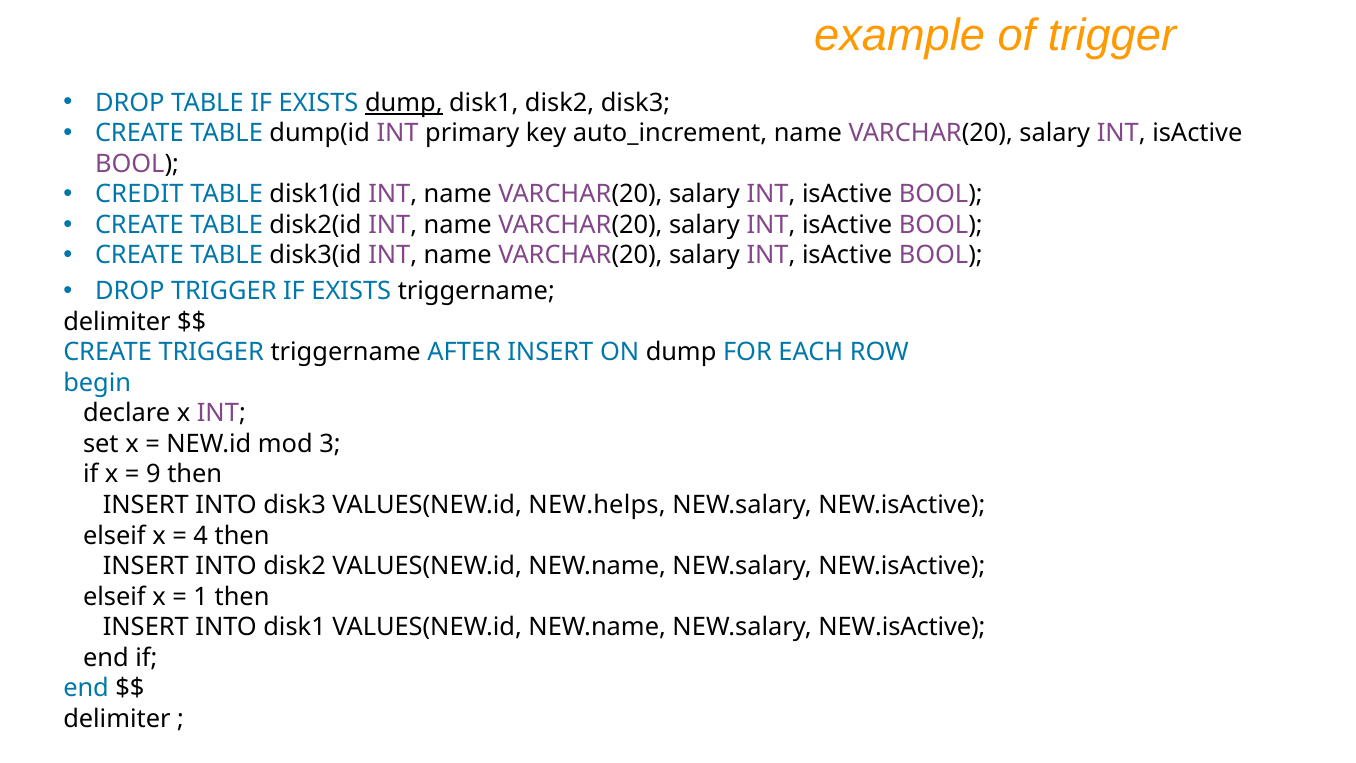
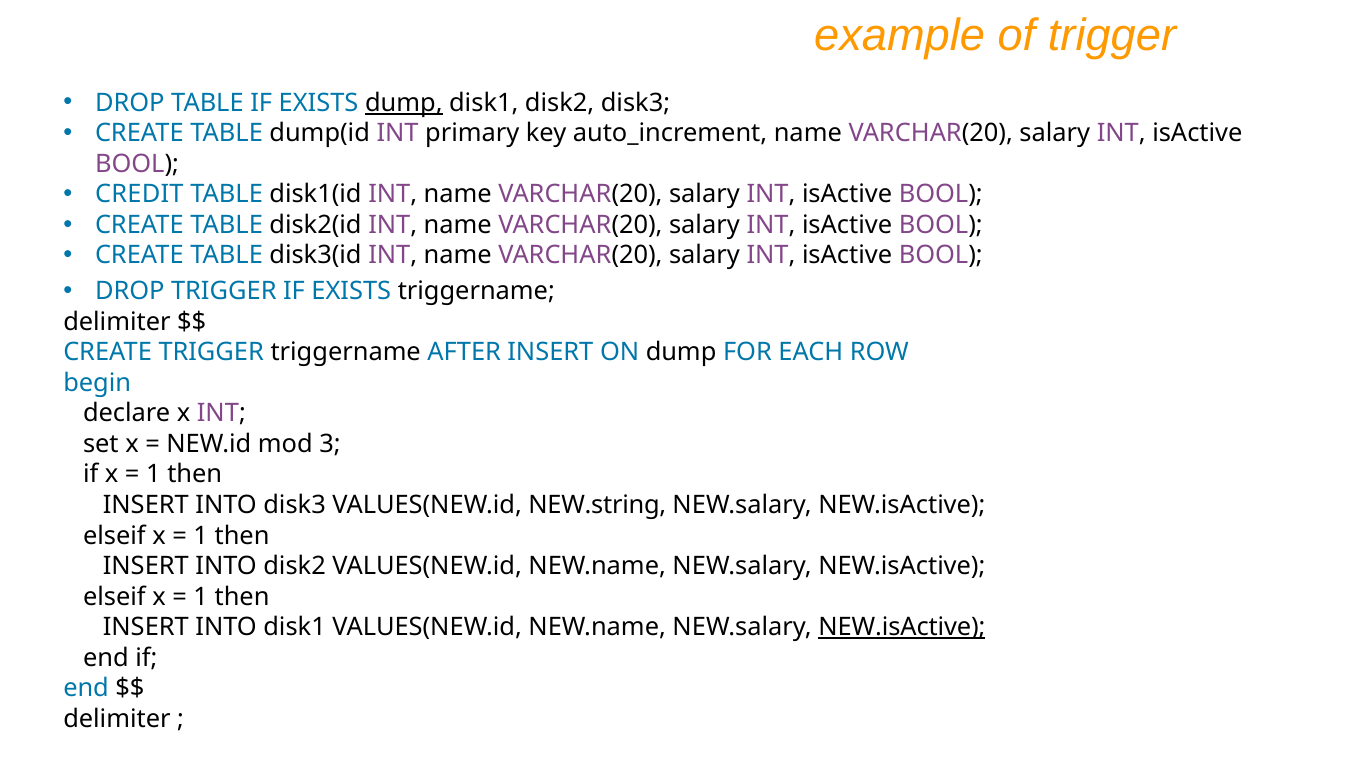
9 at (153, 474): 9 -> 1
NEW.helps: NEW.helps -> NEW.string
4 at (201, 535): 4 -> 1
NEW.isActive at (902, 627) underline: none -> present
